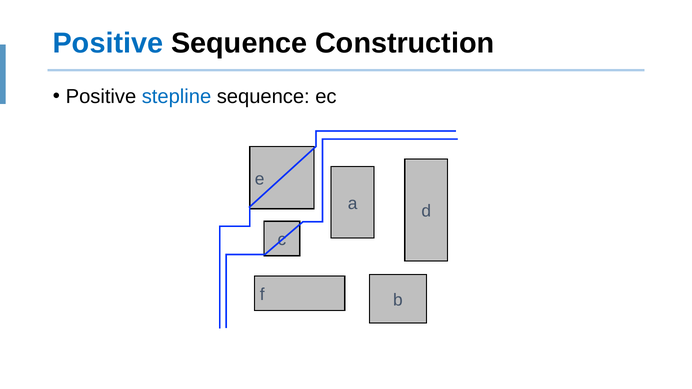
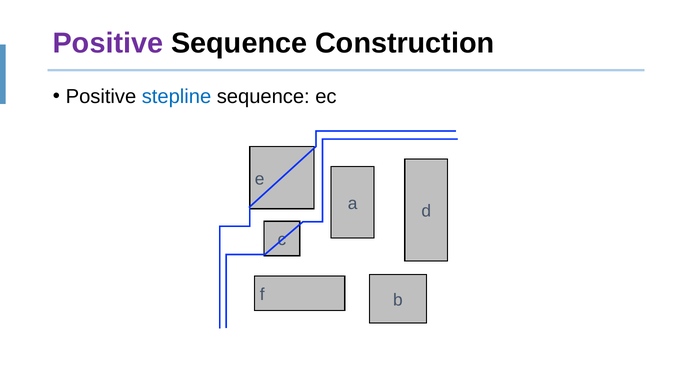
Positive at (108, 43) colour: blue -> purple
